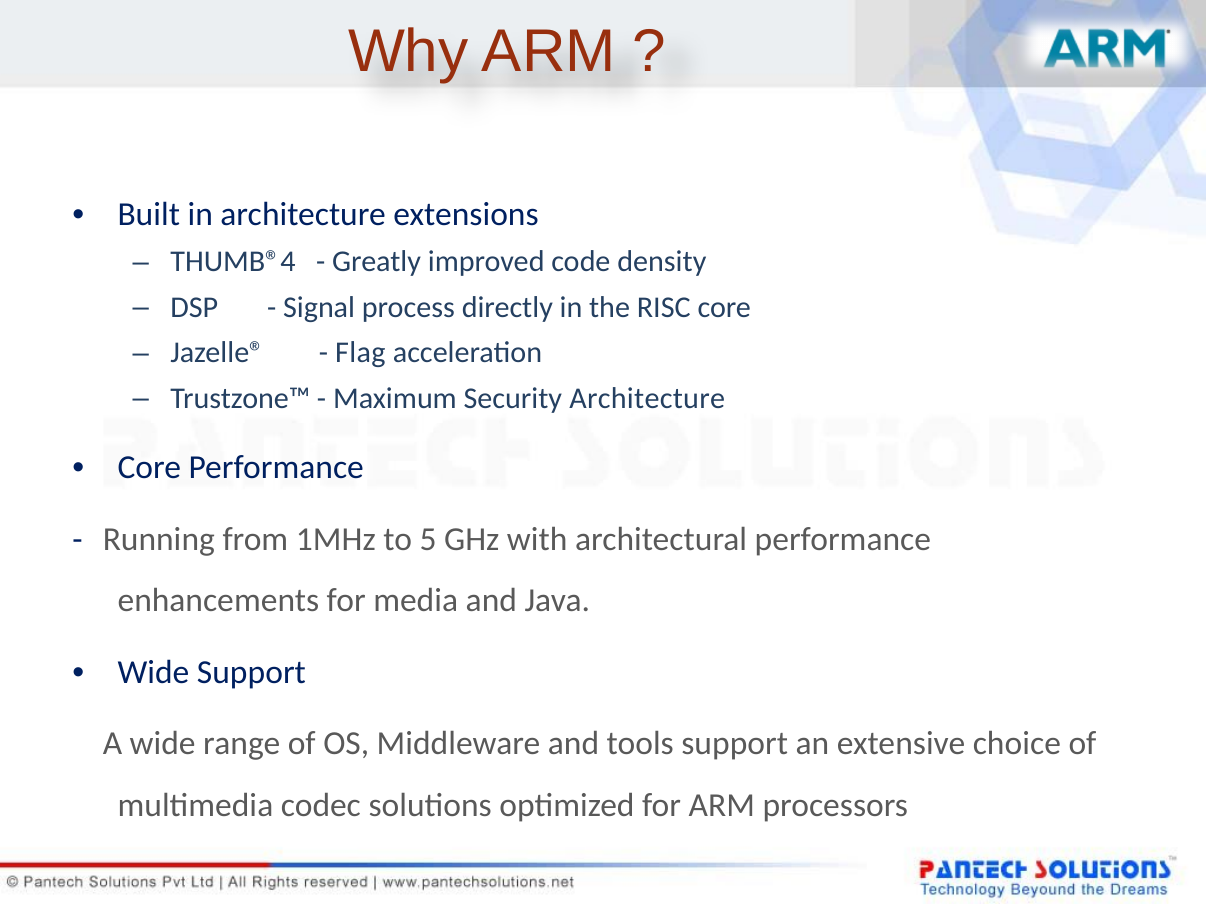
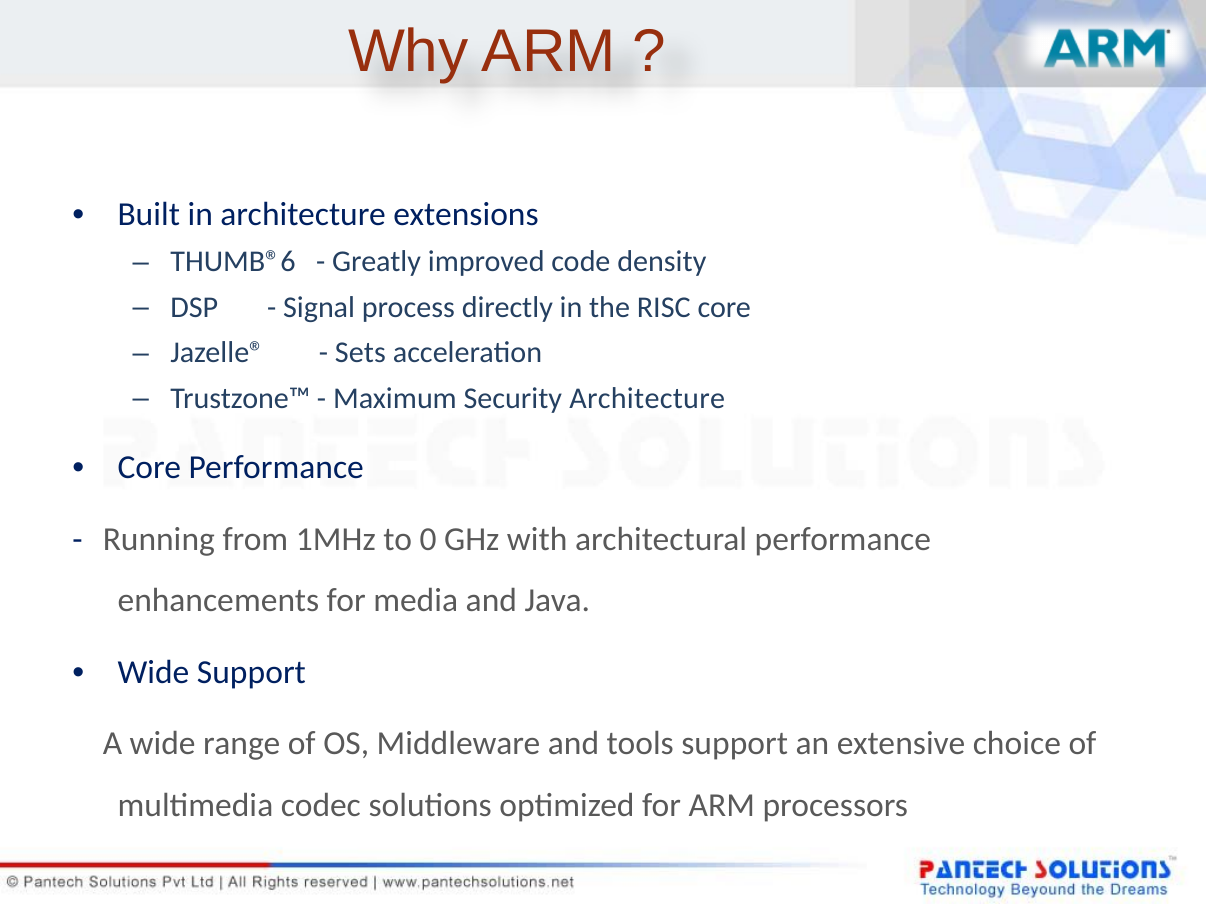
THUMB®4: THUMB®4 -> THUMB®6
Flag: Flag -> Sets
5: 5 -> 0
